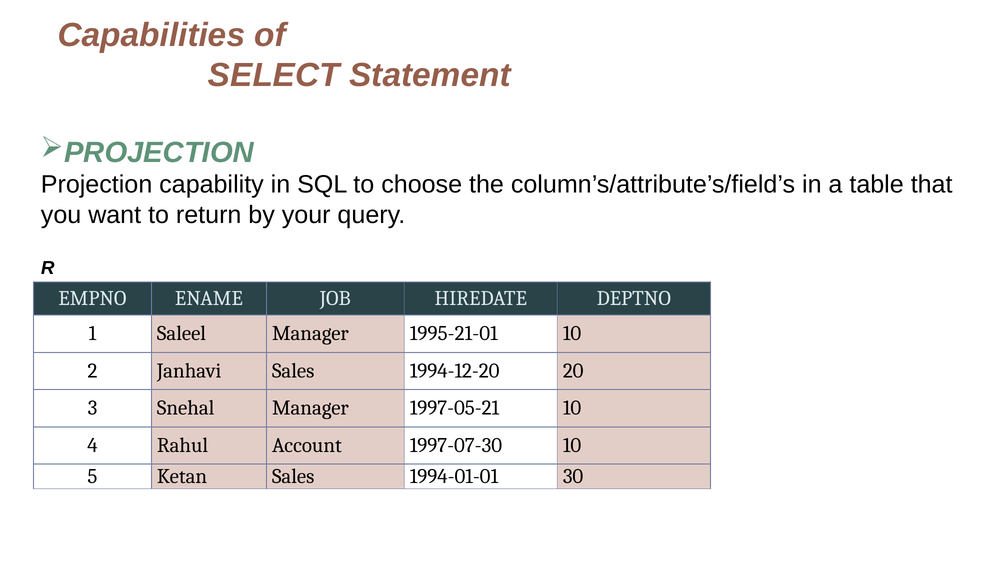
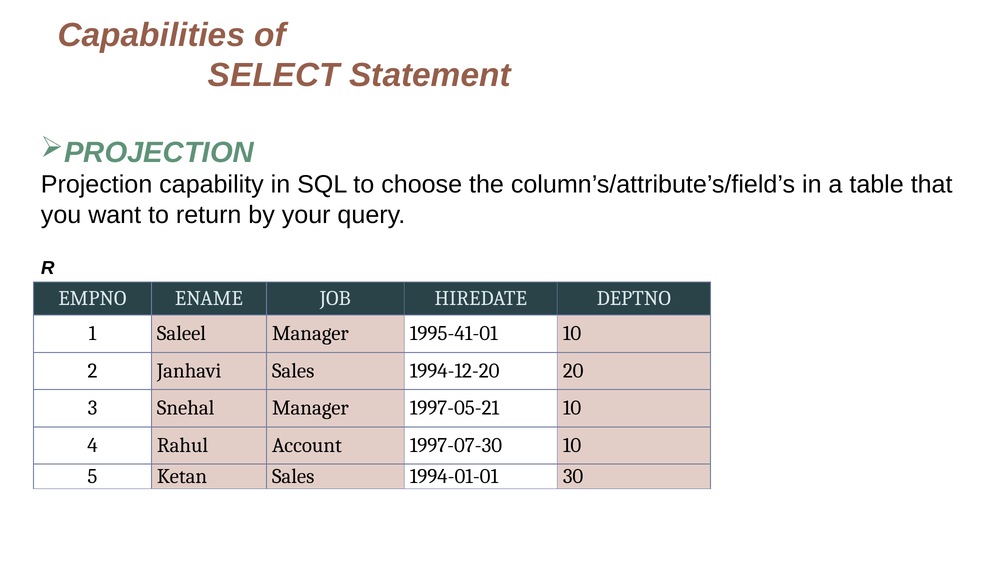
1995-21-01: 1995-21-01 -> 1995-41-01
